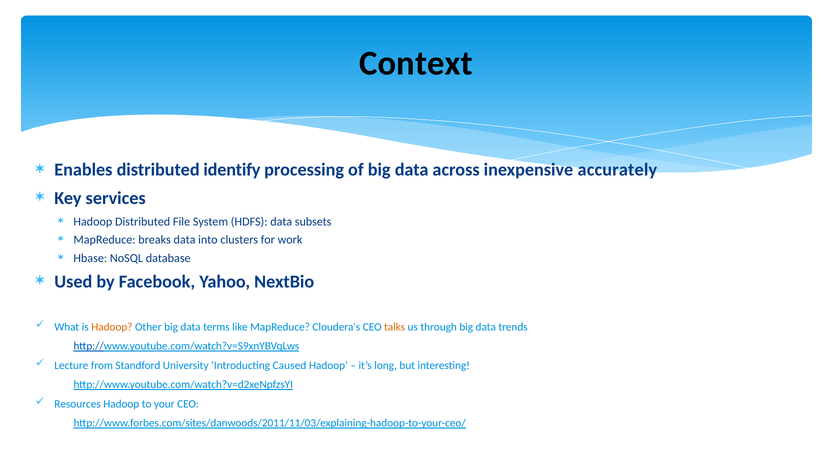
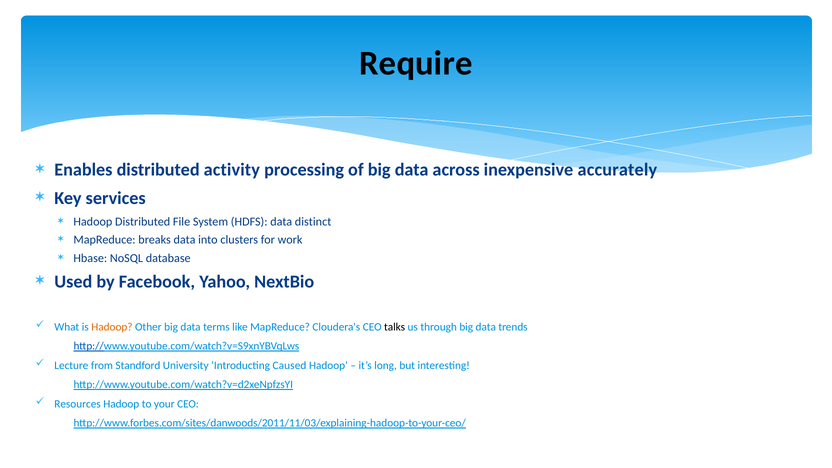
Context: Context -> Require
identify: identify -> activity
subsets: subsets -> distinct
talks colour: orange -> black
